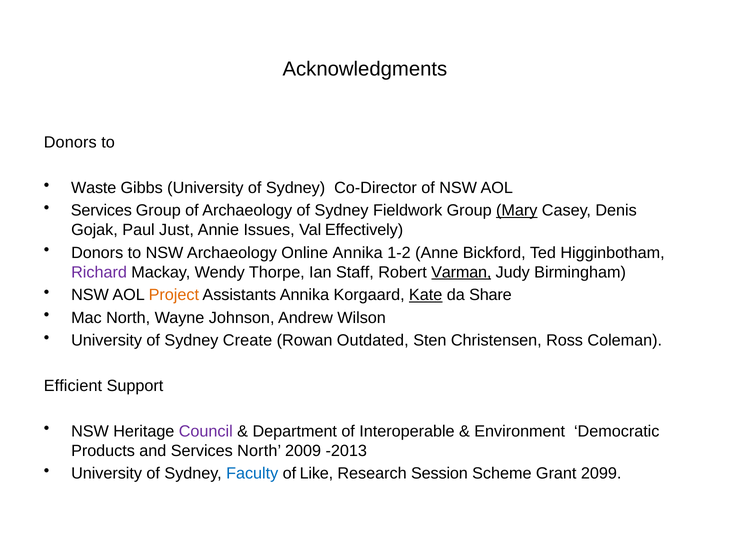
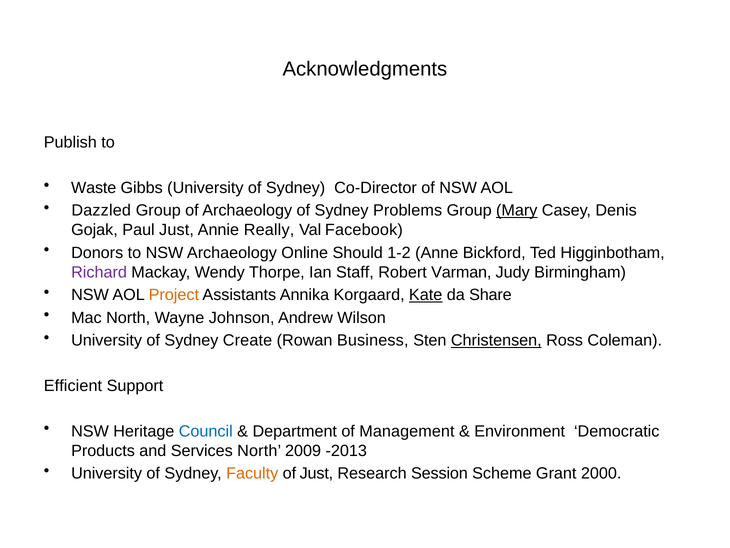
Donors at (70, 142): Donors -> Publish
Services at (101, 210): Services -> Dazzled
Fieldwork: Fieldwork -> Problems
Issues: Issues -> Really
Effectively: Effectively -> Facebook
Online Annika: Annika -> Should
Varman underline: present -> none
Outdated: Outdated -> Business
Christensen underline: none -> present
Council colour: purple -> blue
Interoperable: Interoperable -> Management
Faculty colour: blue -> orange
of Like: Like -> Just
2099: 2099 -> 2000
